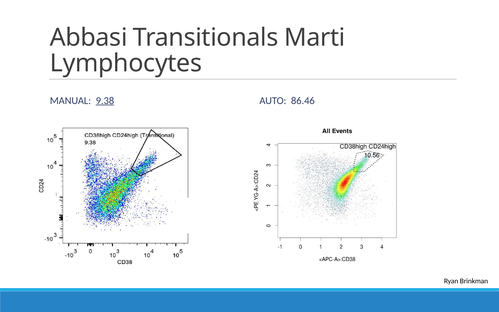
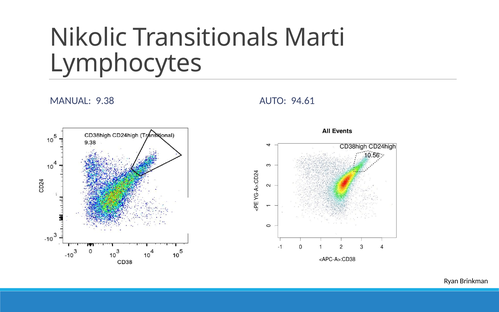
Abbasi: Abbasi -> Nikolic
9.38 at (105, 101) underline: present -> none
86.46: 86.46 -> 94.61
